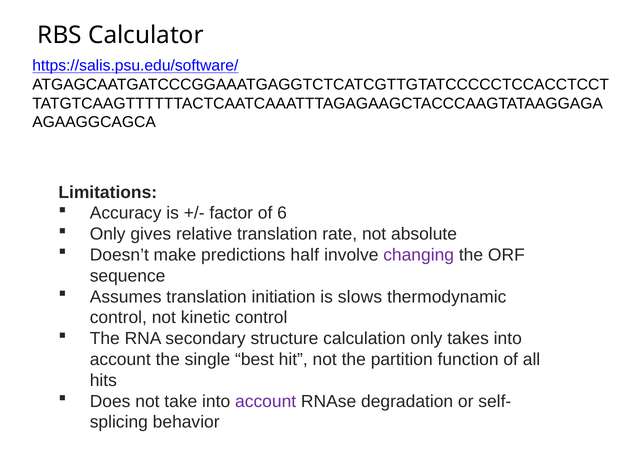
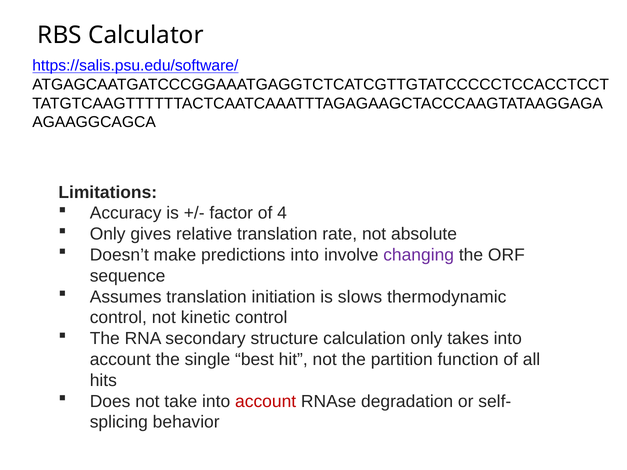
6: 6 -> 4
predictions half: half -> into
account at (266, 401) colour: purple -> red
